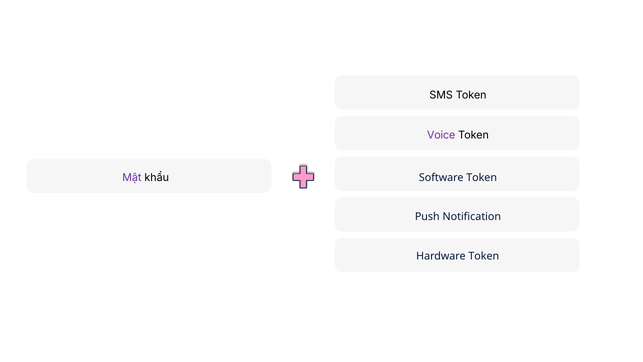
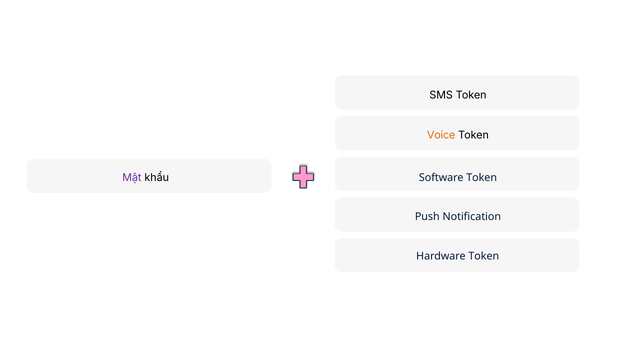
Voice colour: purple -> orange
